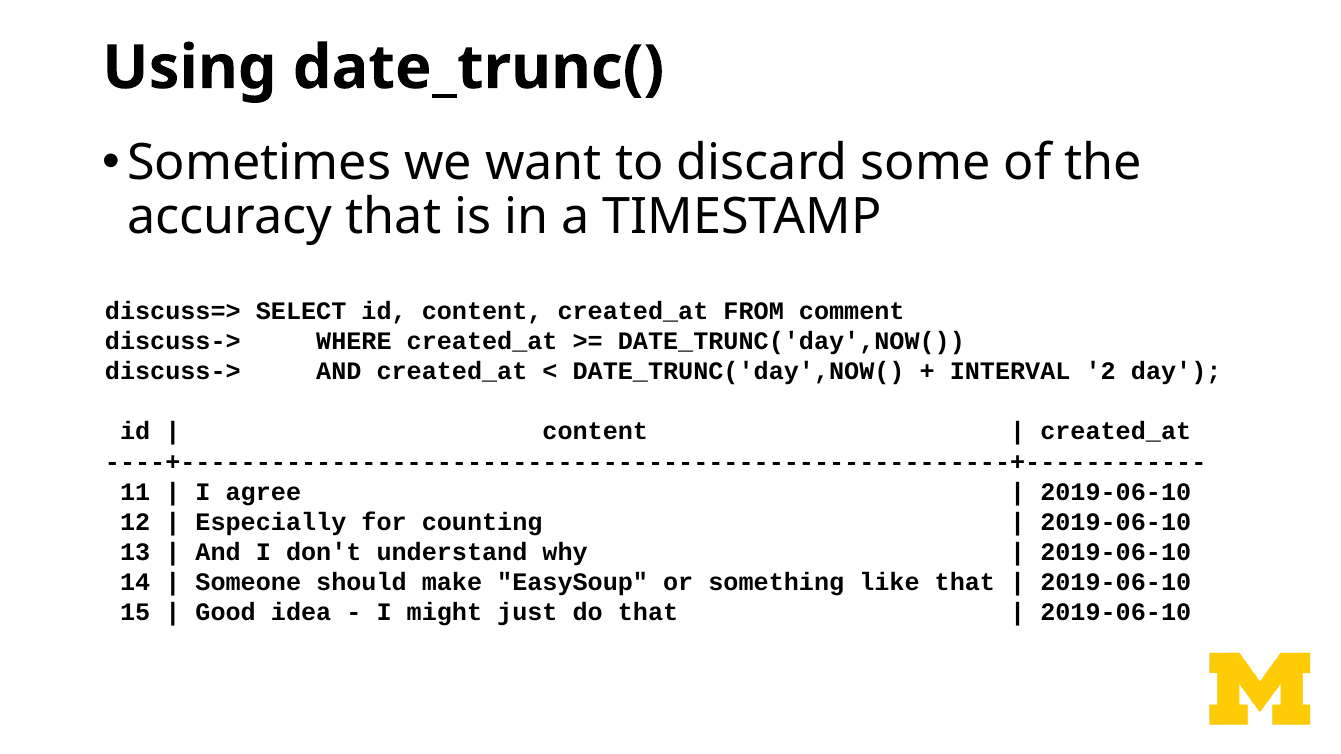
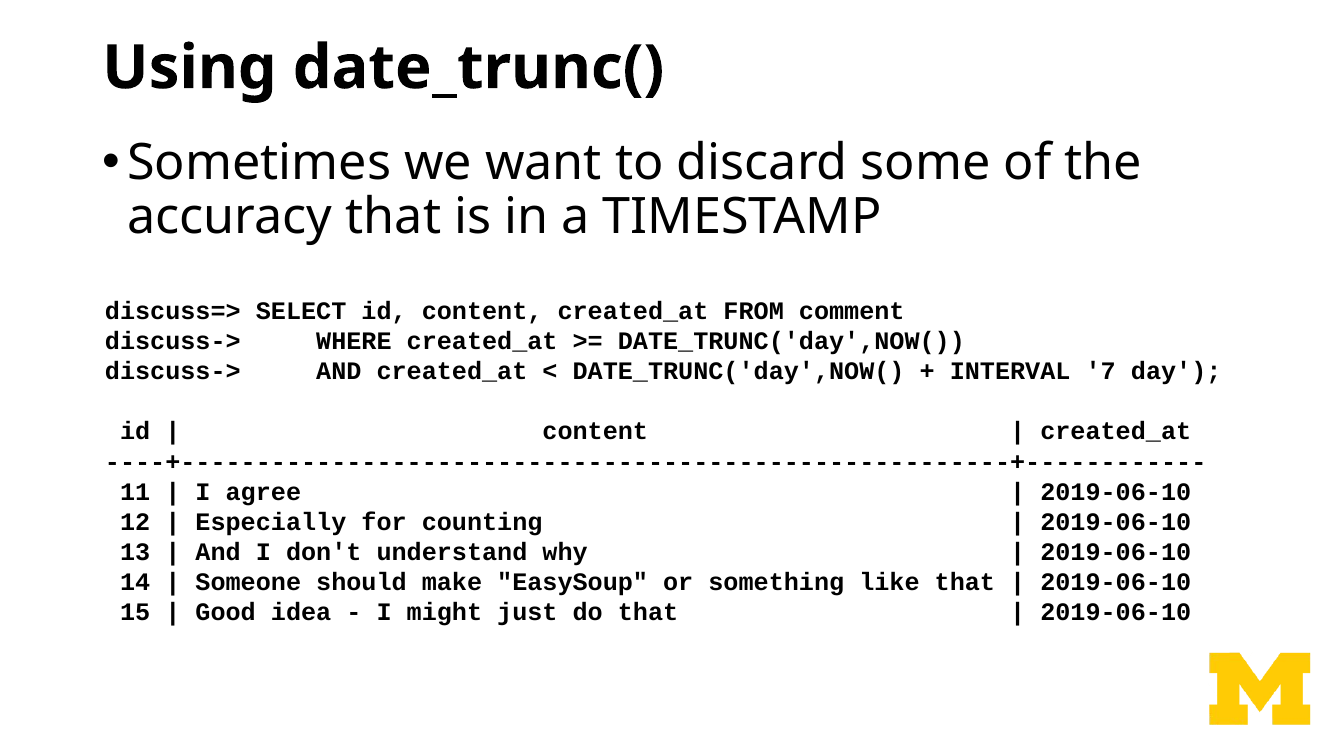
2: 2 -> 7
